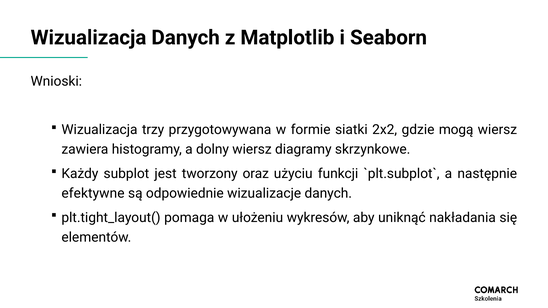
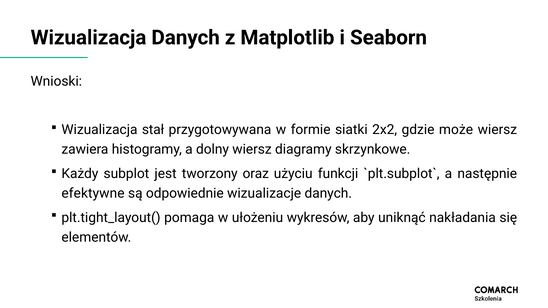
trzy: trzy -> stał
mogą: mogą -> może
